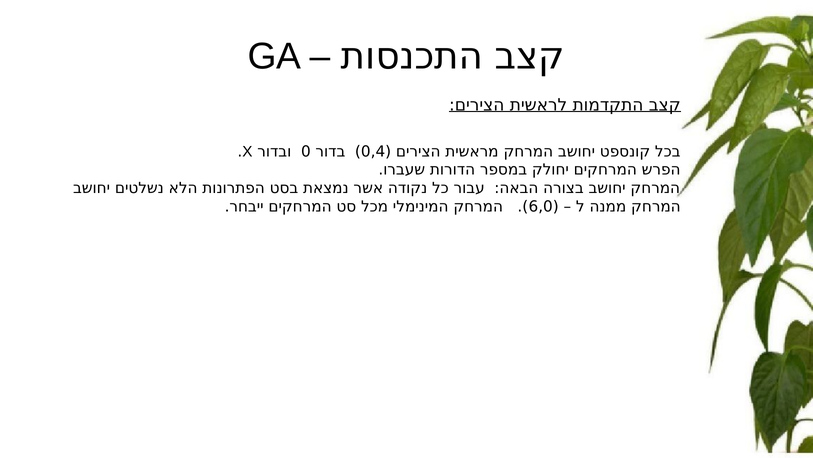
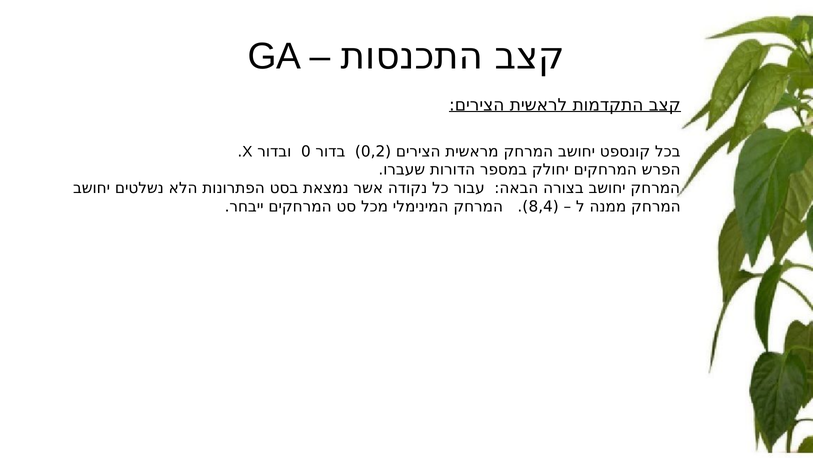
0,4: 0,4 -> 0,2
6,0: 6,0 -> 8,4
